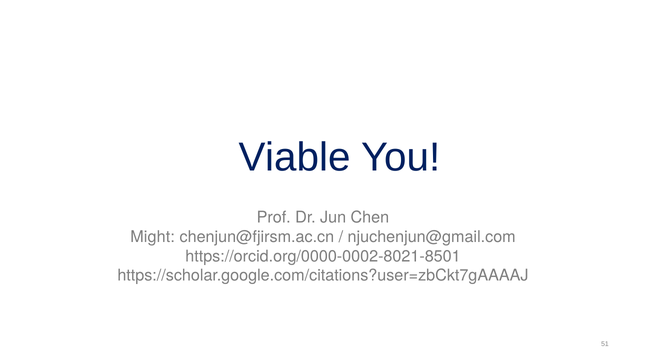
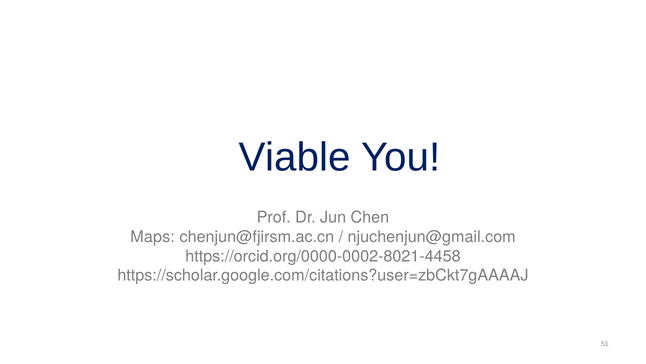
Might: Might -> Maps
https://orcid.org/0000-0002-8021-8501: https://orcid.org/0000-0002-8021-8501 -> https://orcid.org/0000-0002-8021-4458
